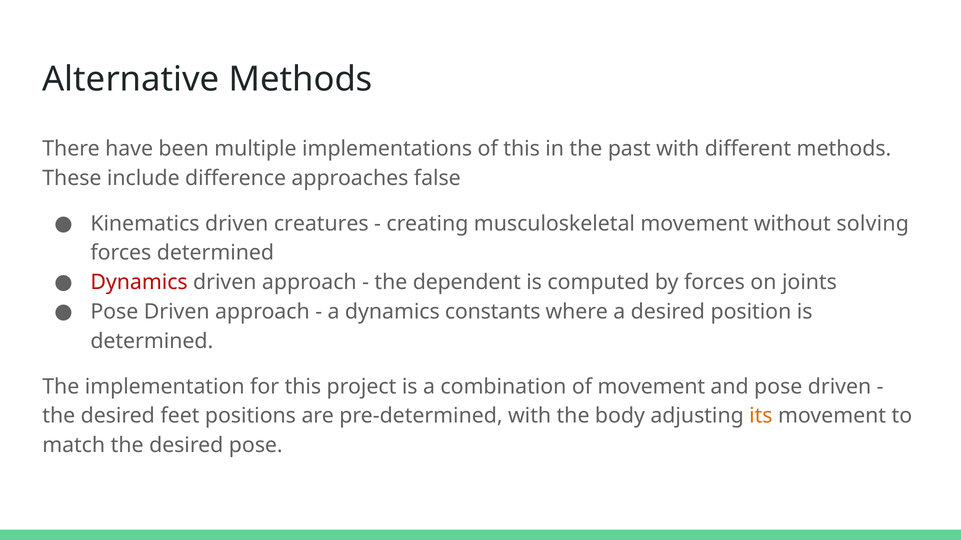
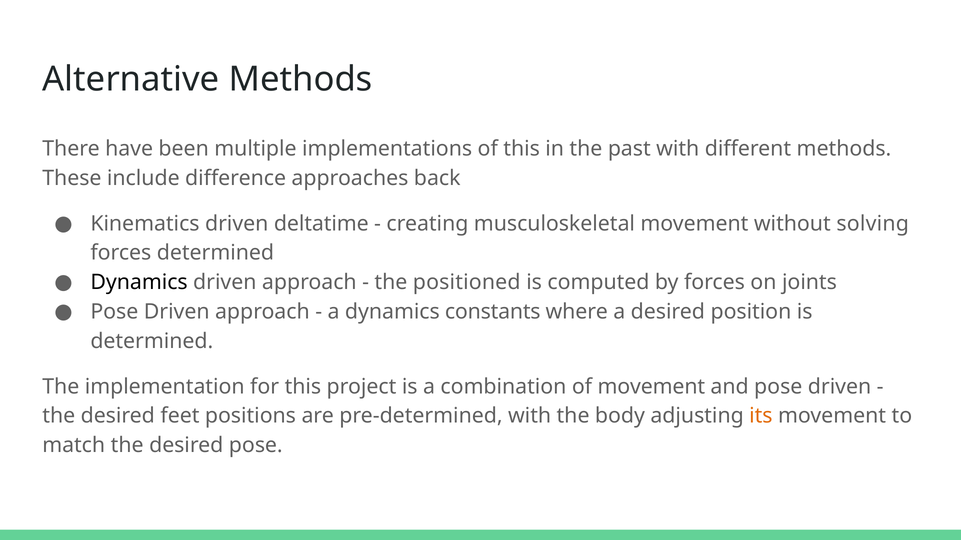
false: false -> back
creatures: creatures -> deltatime
Dynamics at (139, 283) colour: red -> black
dependent: dependent -> positioned
